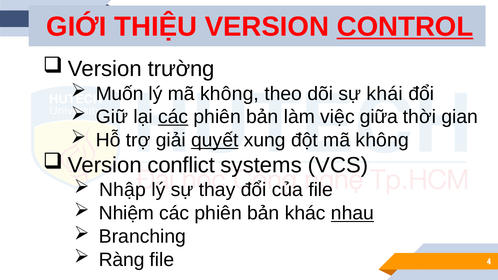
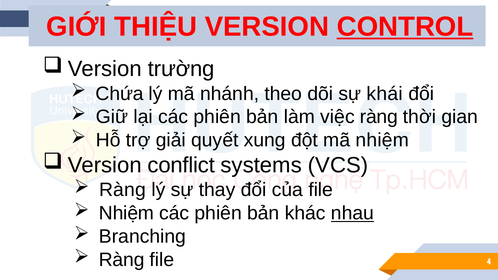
Muốn: Muốn -> Chứa
lý mã không: không -> nhánh
các at (173, 117) underline: present -> none
việc giữa: giữa -> ràng
quyết underline: present -> none
đột mã không: không -> nhiệm
Nhập at (123, 190): Nhập -> Ràng
